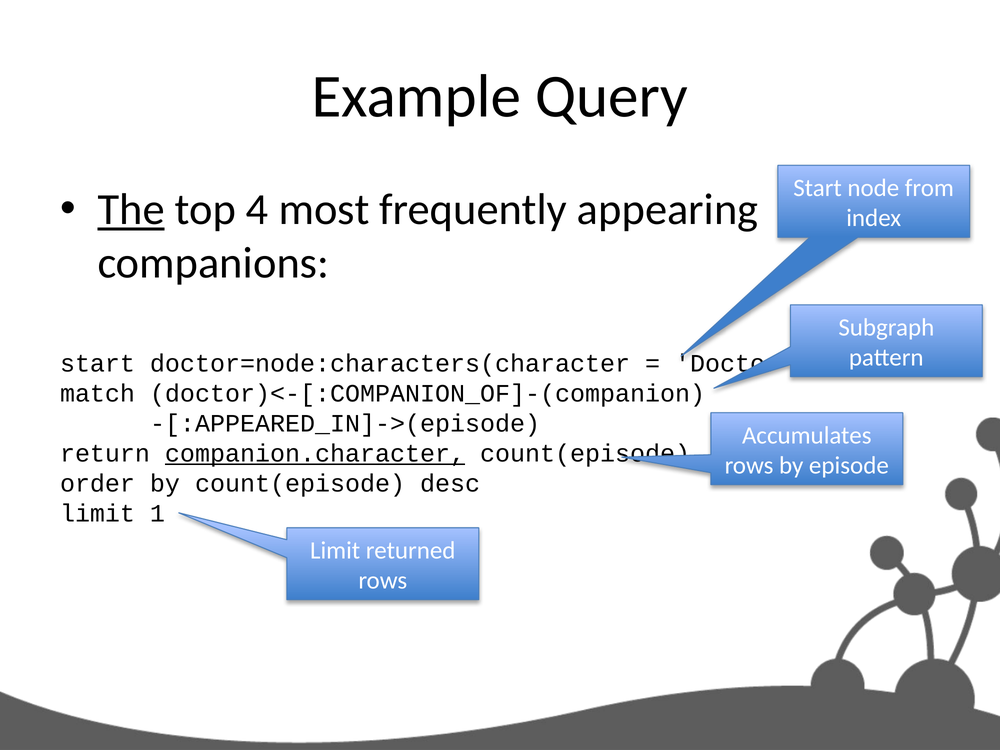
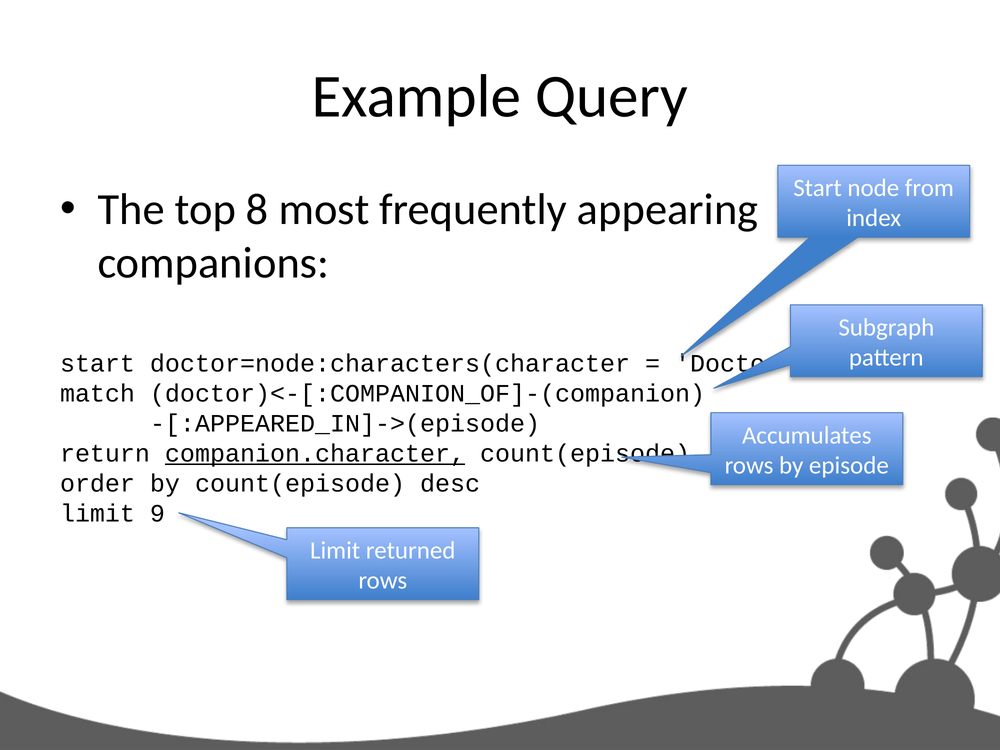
The underline: present -> none
4: 4 -> 8
1: 1 -> 9
